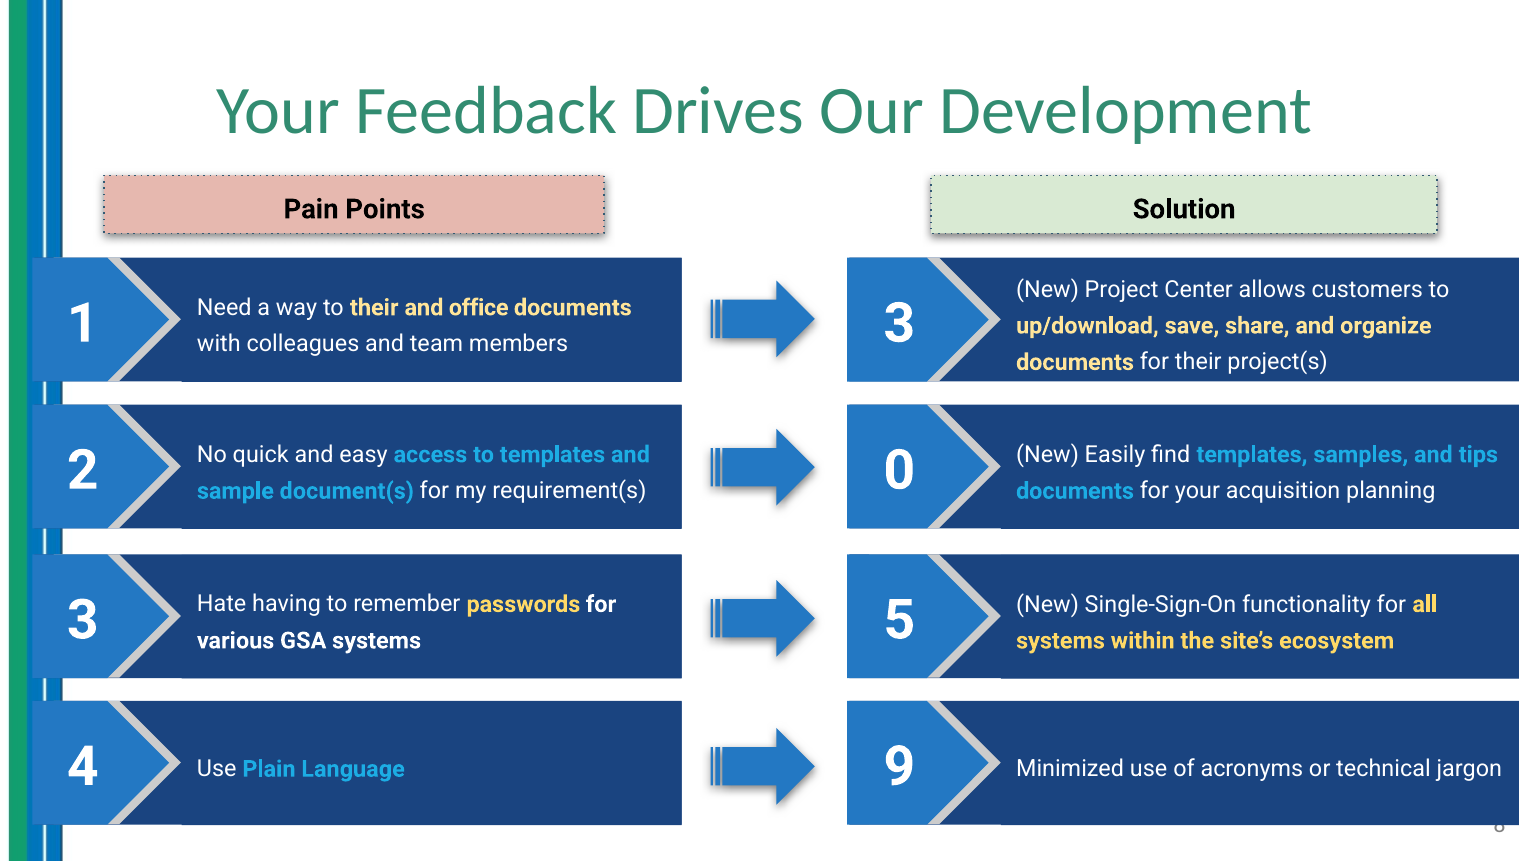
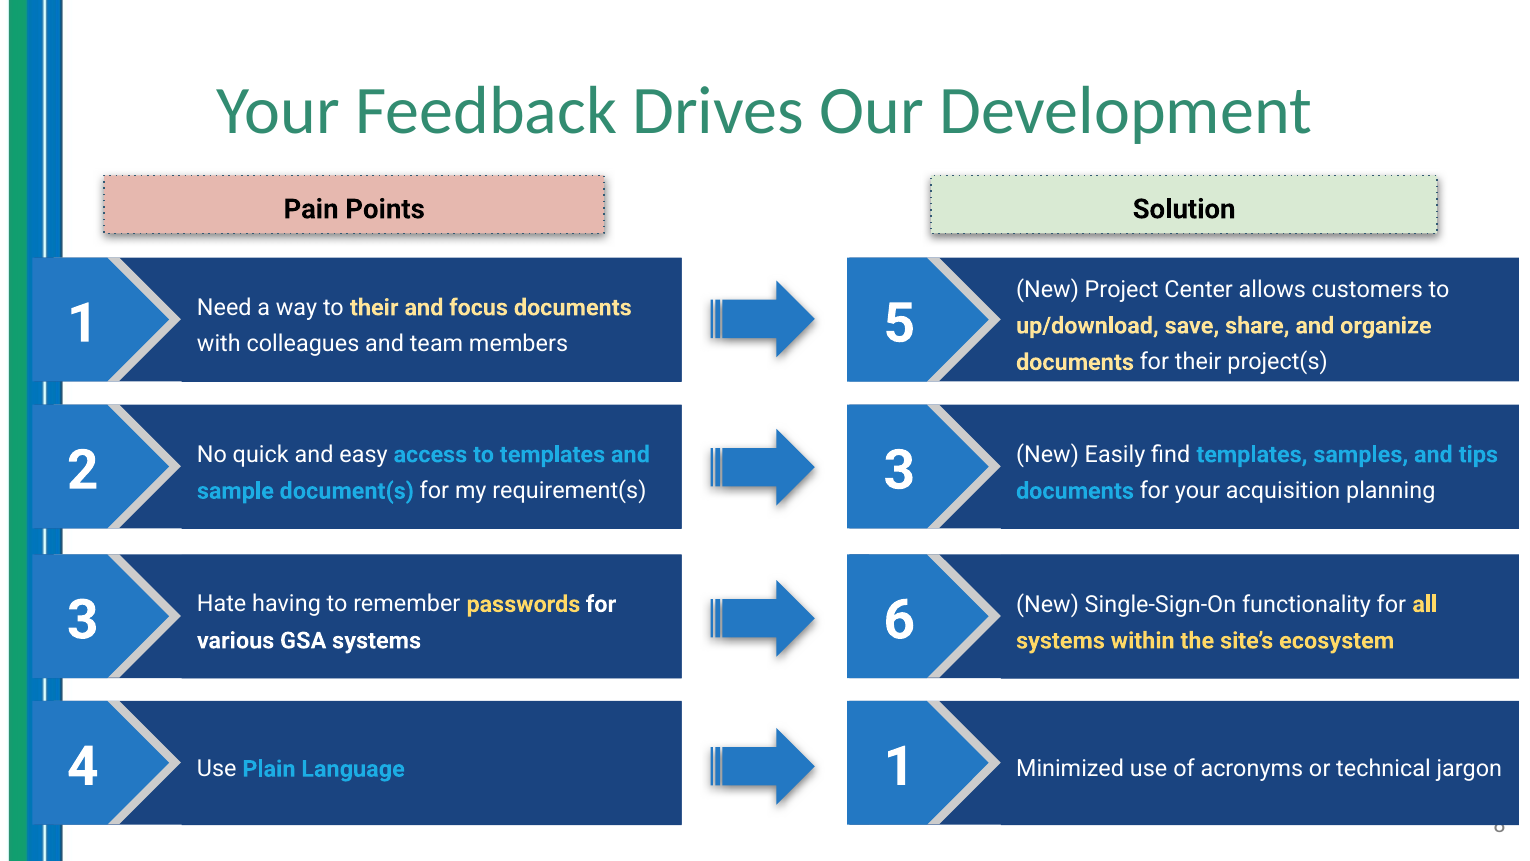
office: office -> focus
members 3: 3 -> 5
requirement(s 0: 0 -> 3
5: 5 -> 6
4 9: 9 -> 1
